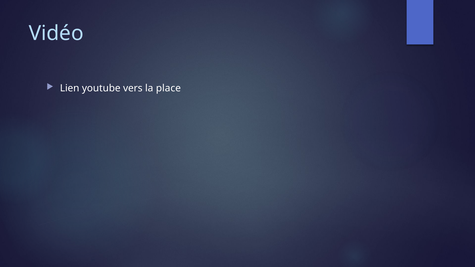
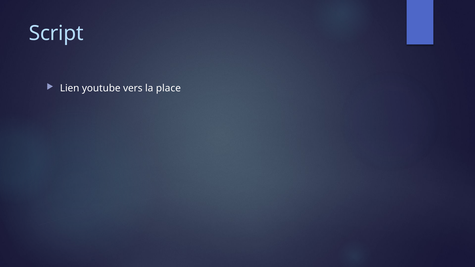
Vidéo: Vidéo -> Script
